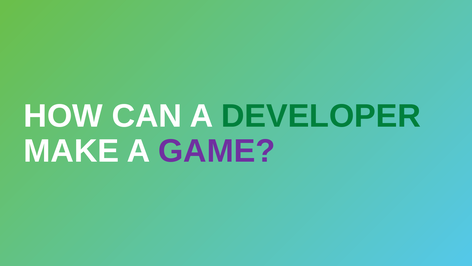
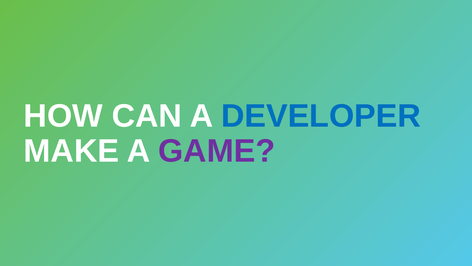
DEVELOPER colour: green -> blue
